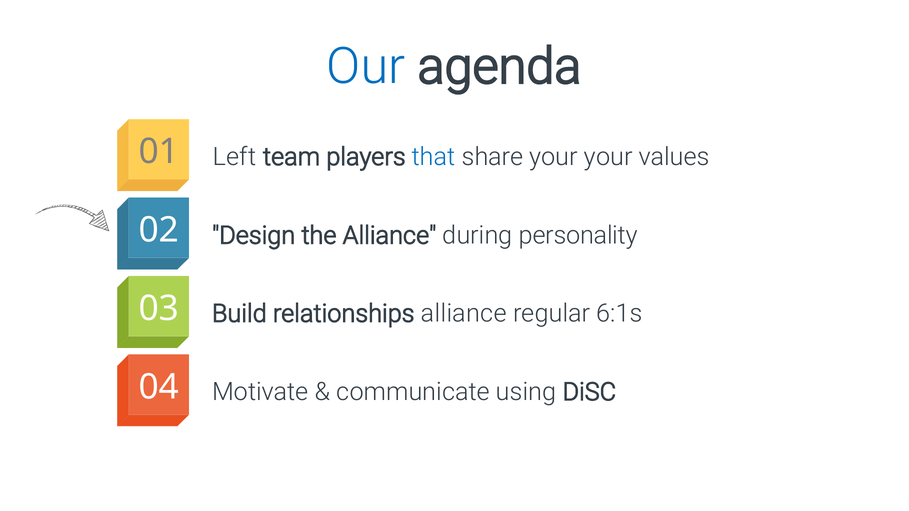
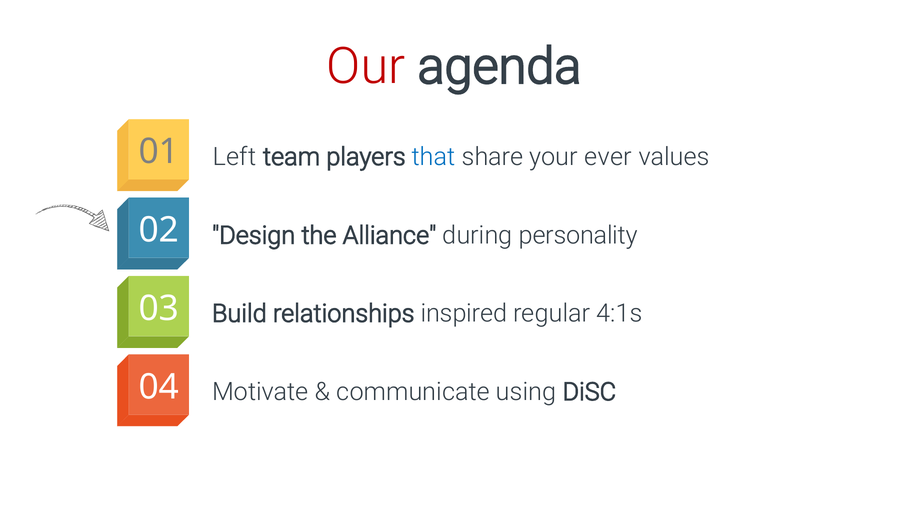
Our colour: blue -> red
your your: your -> ever
relationships alliance: alliance -> inspired
6:1s: 6:1s -> 4:1s
